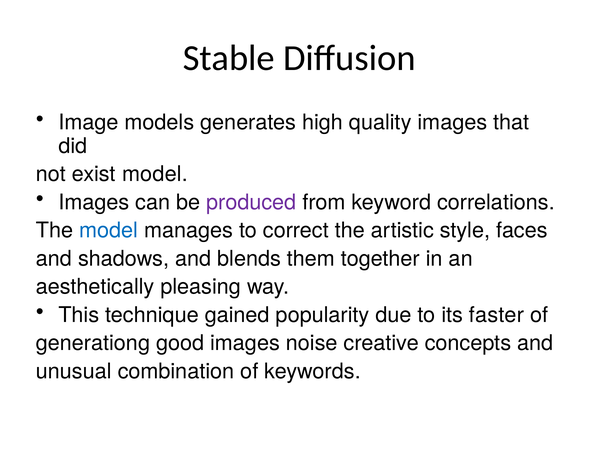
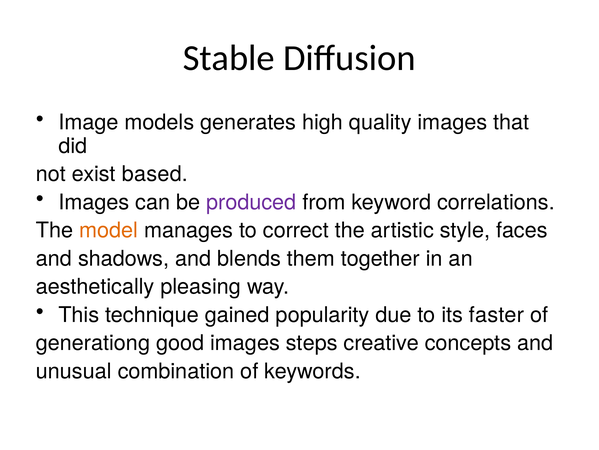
exist model: model -> based
model at (109, 230) colour: blue -> orange
noise: noise -> steps
